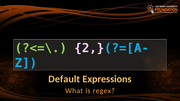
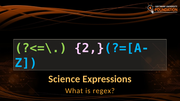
Default: Default -> Science
